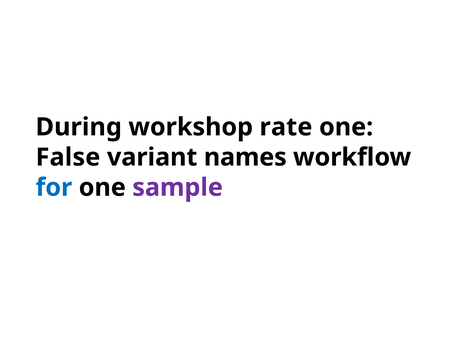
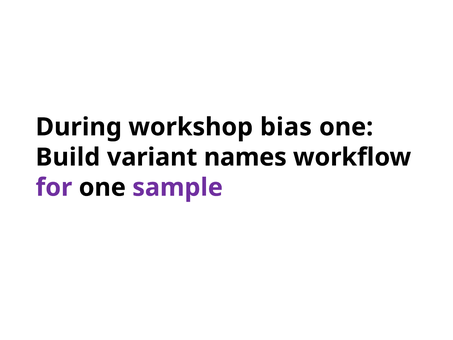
rate: rate -> bias
False: False -> Build
for colour: blue -> purple
